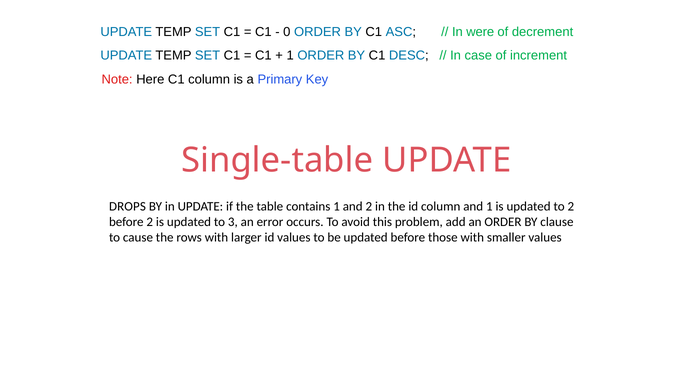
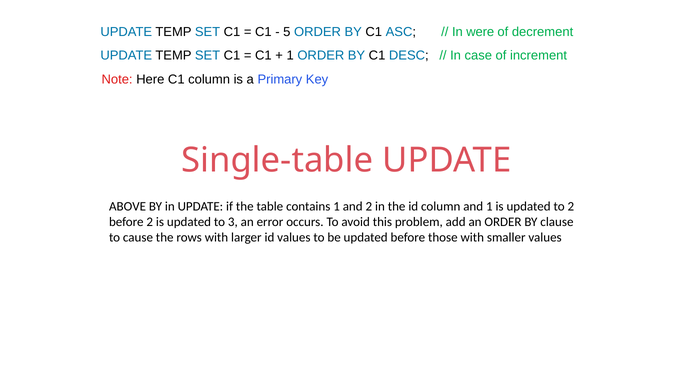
0: 0 -> 5
DROPS: DROPS -> ABOVE
